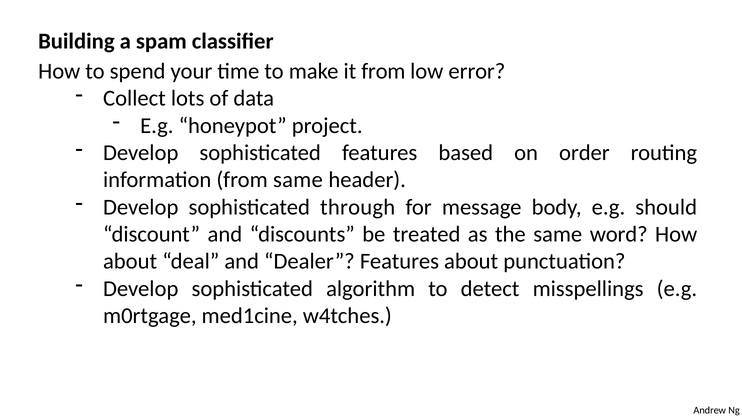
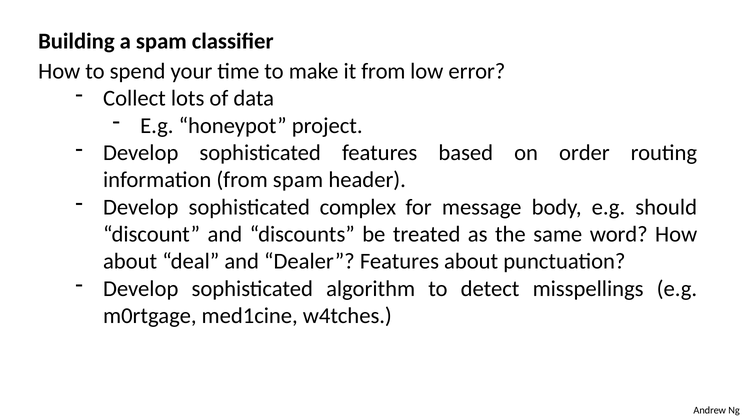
from same: same -> spam
through: through -> complex
